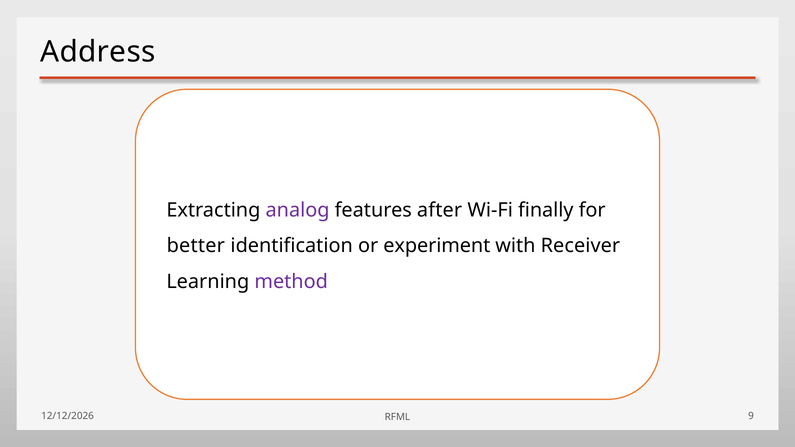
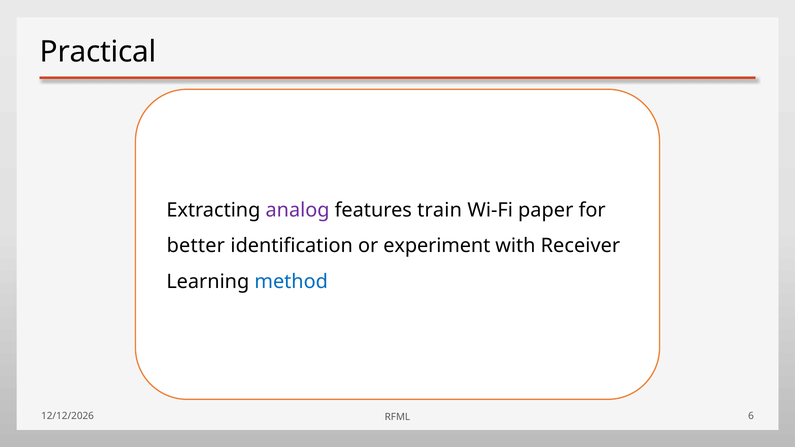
Address: Address -> Practical
after: after -> train
finally: finally -> paper
method colour: purple -> blue
9: 9 -> 6
